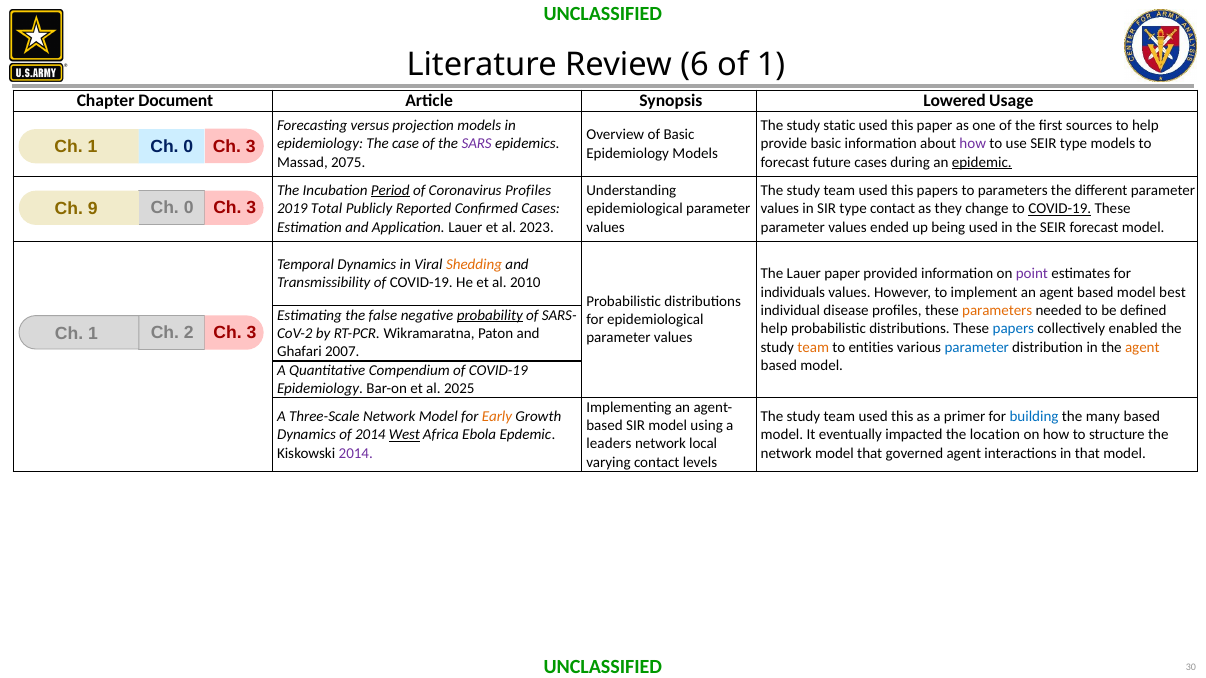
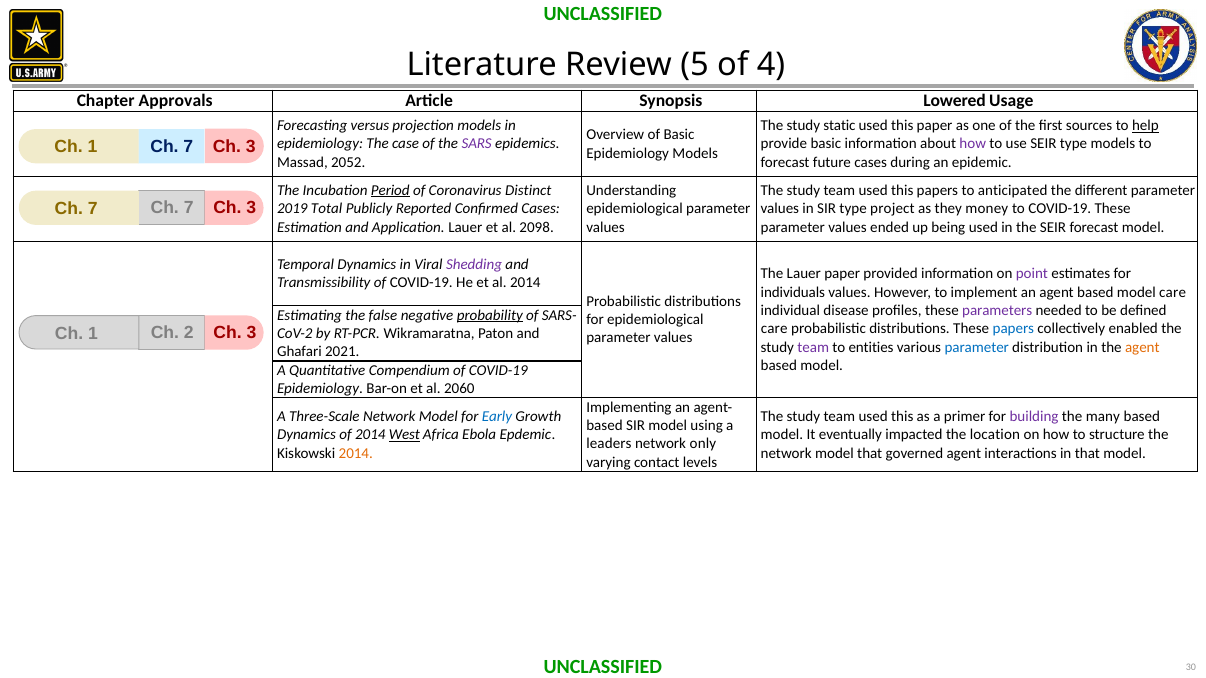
6: 6 -> 5
of 1: 1 -> 4
Document: Document -> Approvals
help at (1145, 126) underline: none -> present
1 Ch 0: 0 -> 7
2075: 2075 -> 2052
epidemic underline: present -> none
Coronavirus Profiles: Profiles -> Distinct
to parameters: parameters -> anticipated
9 at (93, 209): 9 -> 7
0 at (189, 208): 0 -> 7
type contact: contact -> project
change: change -> money
COVID-19 at (1060, 209) underline: present -> none
2023: 2023 -> 2098
Shedding colour: orange -> purple
al 2010: 2010 -> 2014
model best: best -> care
parameters at (997, 311) colour: orange -> purple
help at (774, 329): help -> care
team at (813, 347) colour: orange -> purple
2007: 2007 -> 2021
2025: 2025 -> 2060
Early colour: orange -> blue
building colour: blue -> purple
local: local -> only
2014 at (356, 453) colour: purple -> orange
